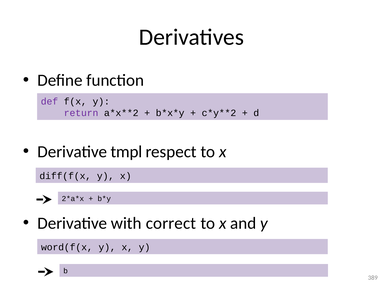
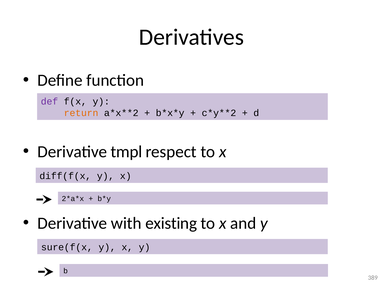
return colour: purple -> orange
correct: correct -> existing
word(f(x: word(f(x -> sure(f(x
